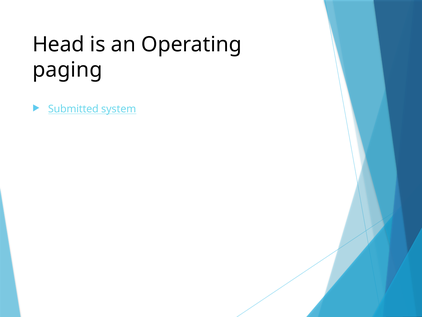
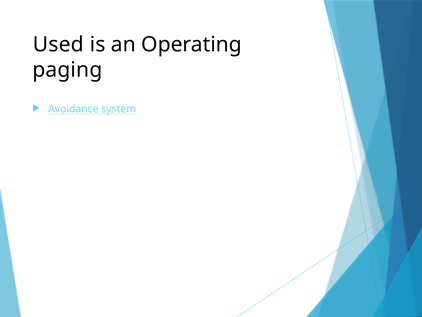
Head: Head -> Used
Submitted: Submitted -> Avoidance
